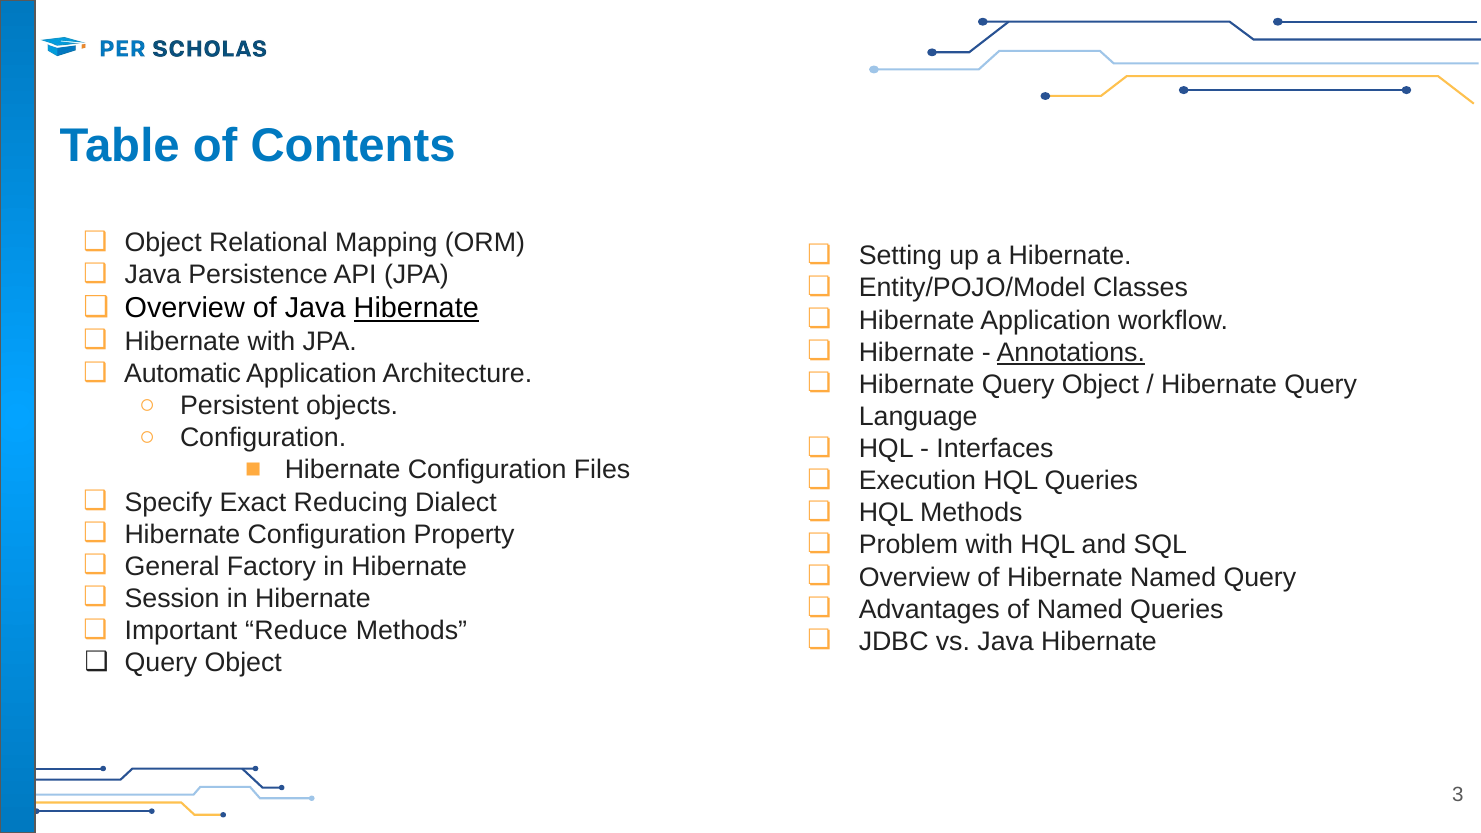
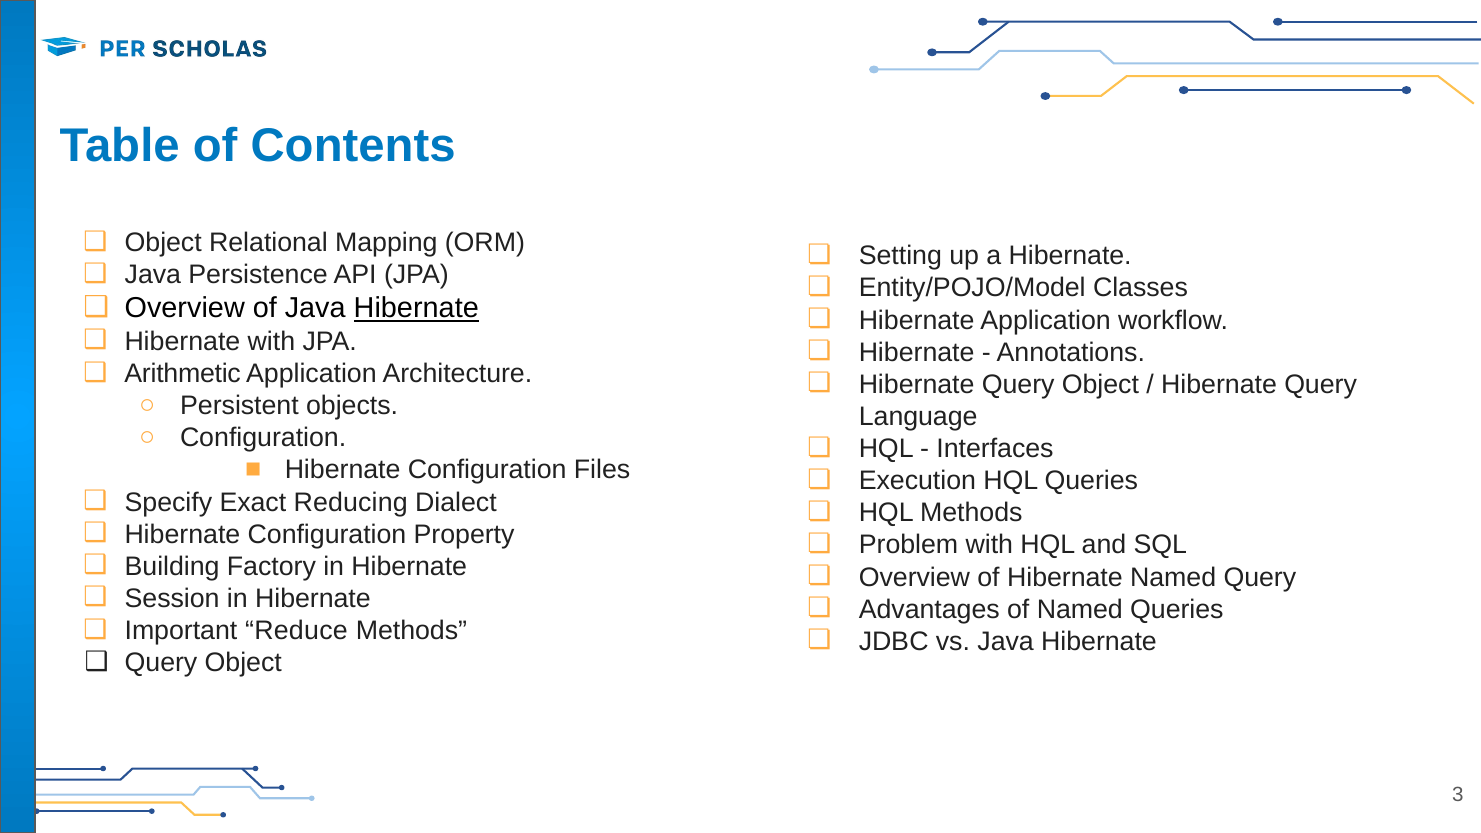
Annotations underline: present -> none
Automatic: Automatic -> Arithmetic
General: General -> Building
